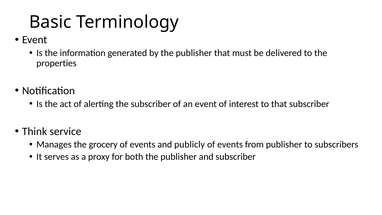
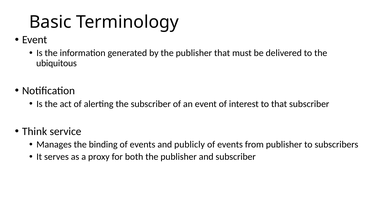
properties: properties -> ubiquitous
grocery: grocery -> binding
